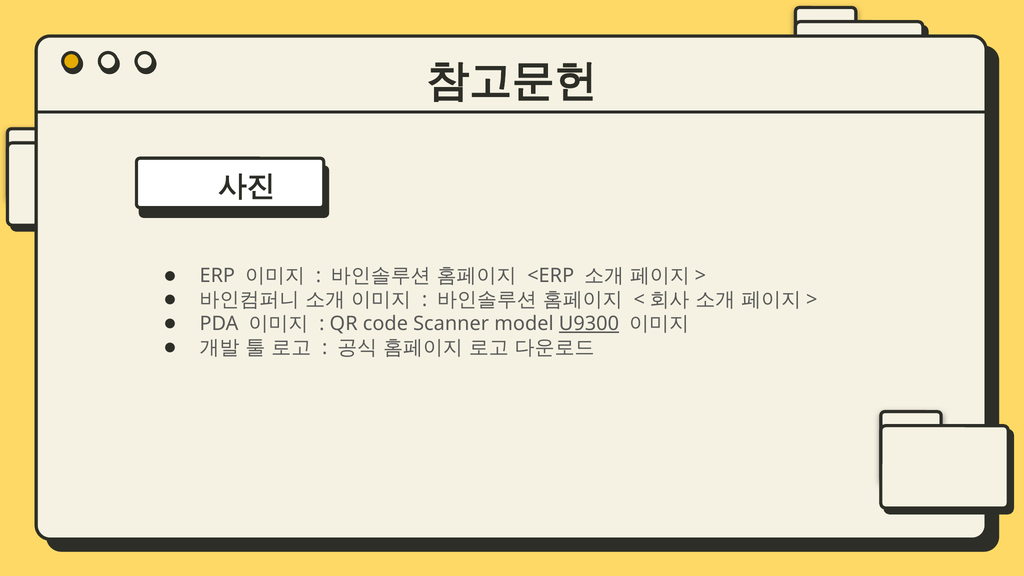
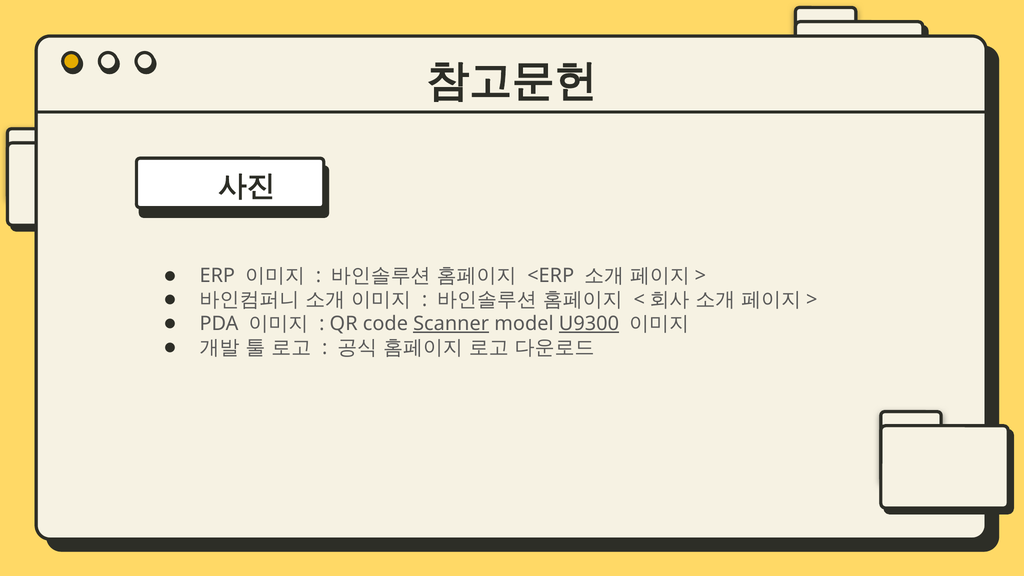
Scanner underline: none -> present
